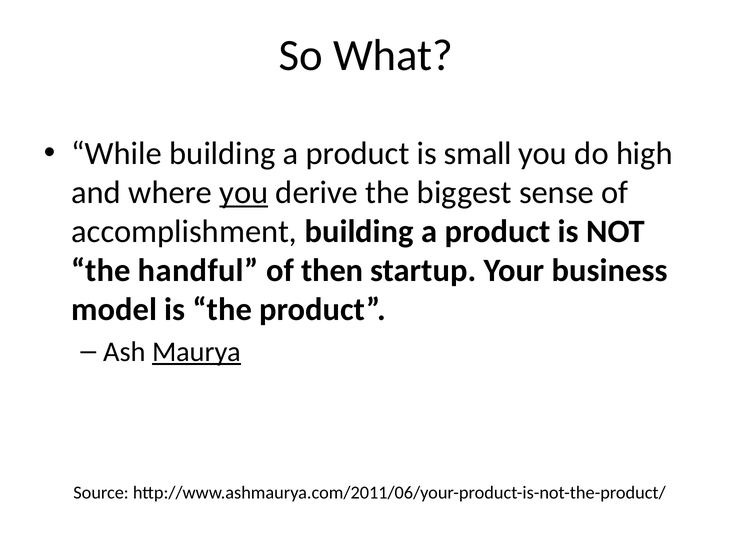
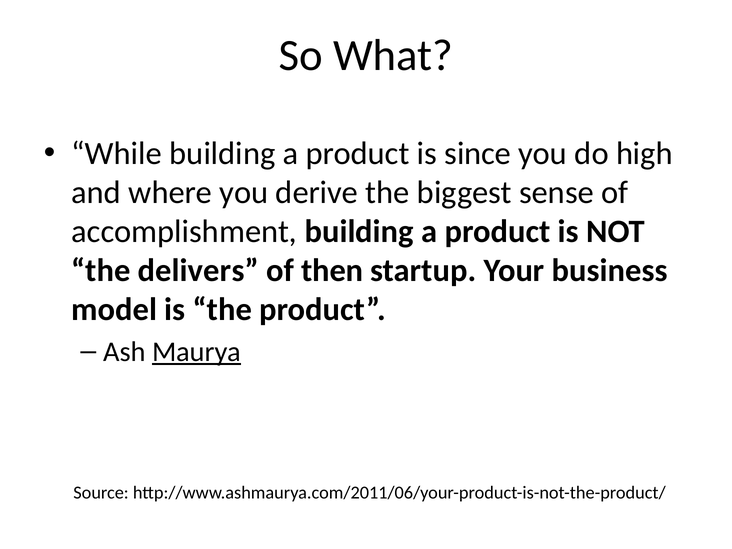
small: small -> since
you at (244, 193) underline: present -> none
handful: handful -> delivers
